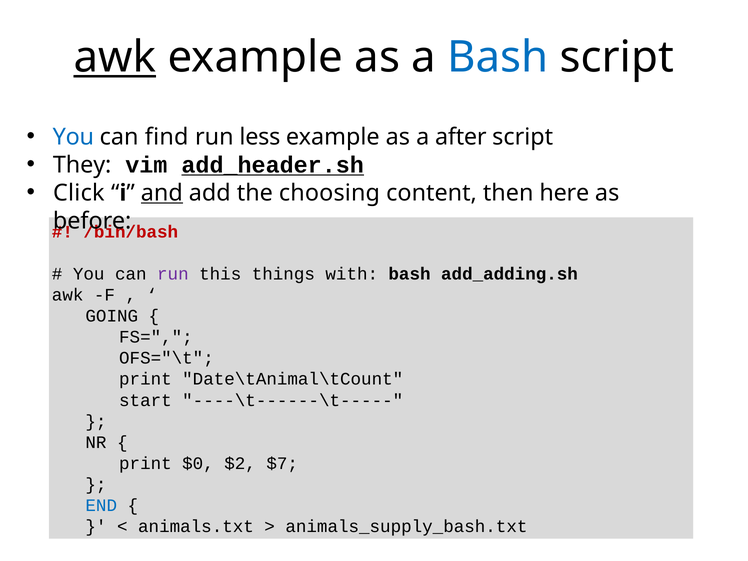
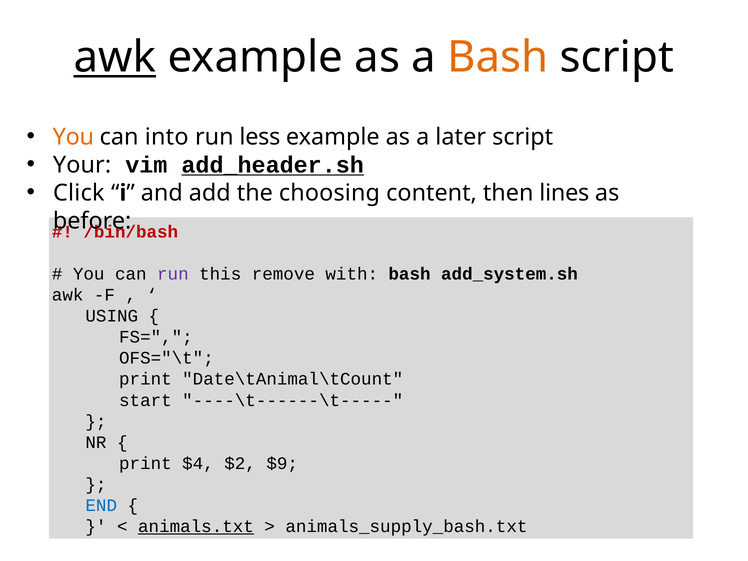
Bash at (498, 58) colour: blue -> orange
You at (73, 137) colour: blue -> orange
find: find -> into
after: after -> later
They: They -> Your
and underline: present -> none
here: here -> lines
things: things -> remove
add_adding.sh: add_adding.sh -> add_system.sh
GOING: GOING -> USING
$0: $0 -> $4
$7: $7 -> $9
animals.txt underline: none -> present
